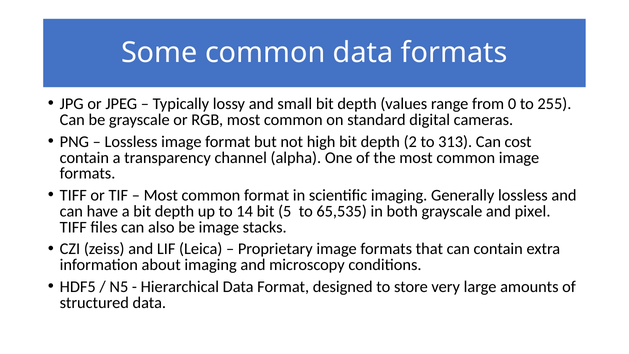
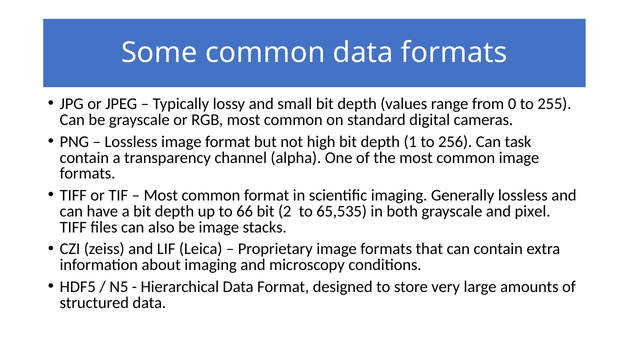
2: 2 -> 1
313: 313 -> 256
cost: cost -> task
14: 14 -> 66
5: 5 -> 2
